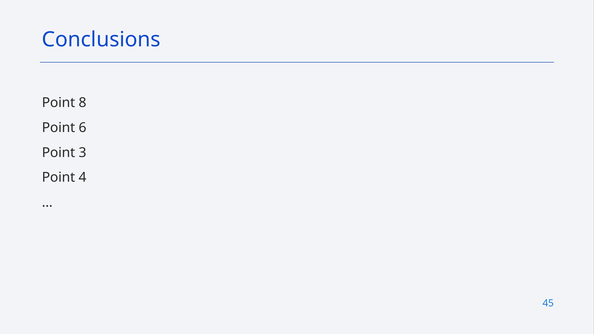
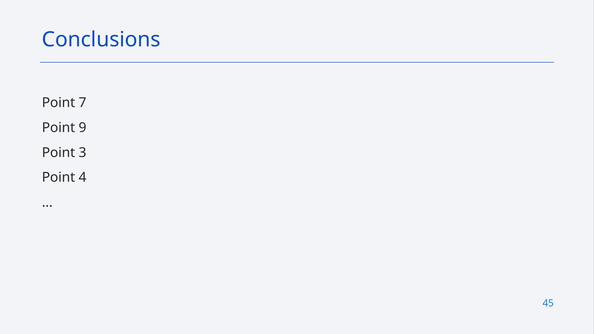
8: 8 -> 7
6: 6 -> 9
